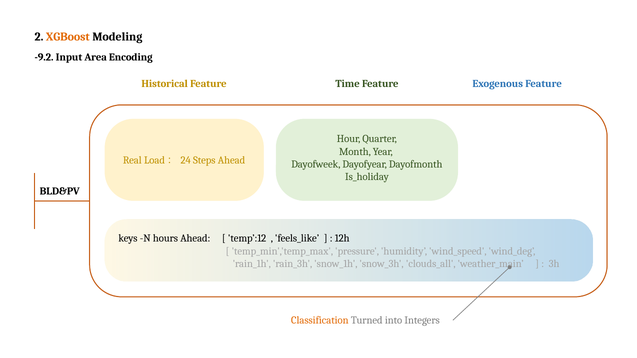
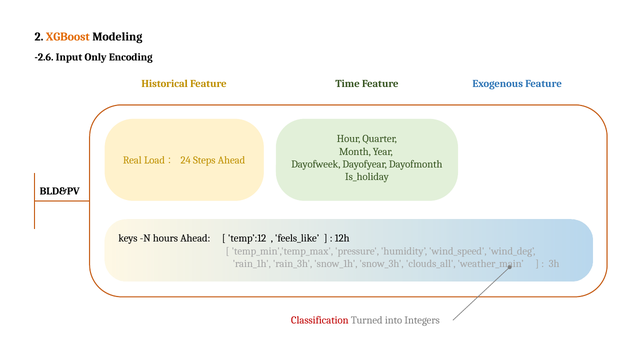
-9.2: -9.2 -> -2.6
Area: Area -> Only
Classification colour: orange -> red
